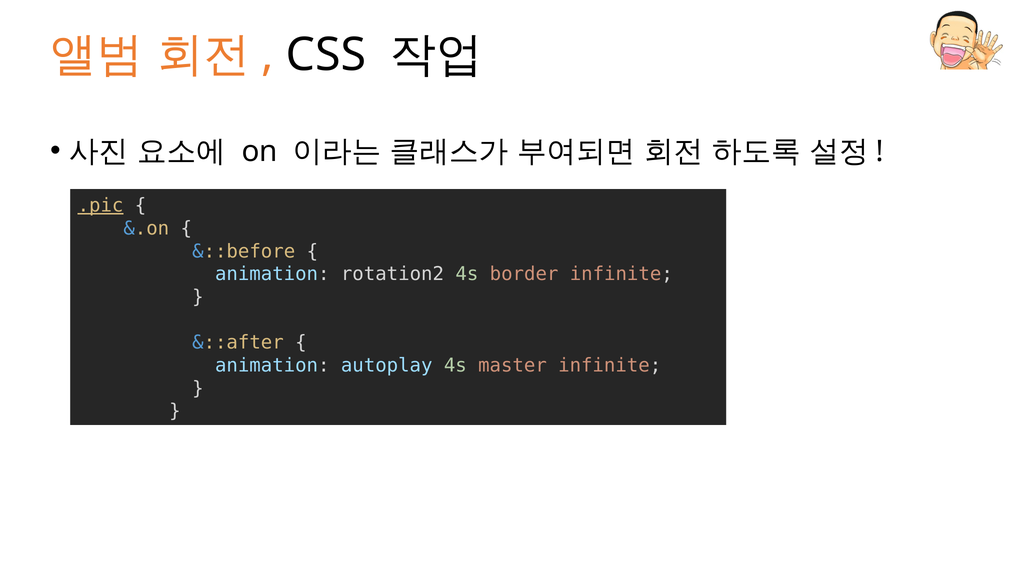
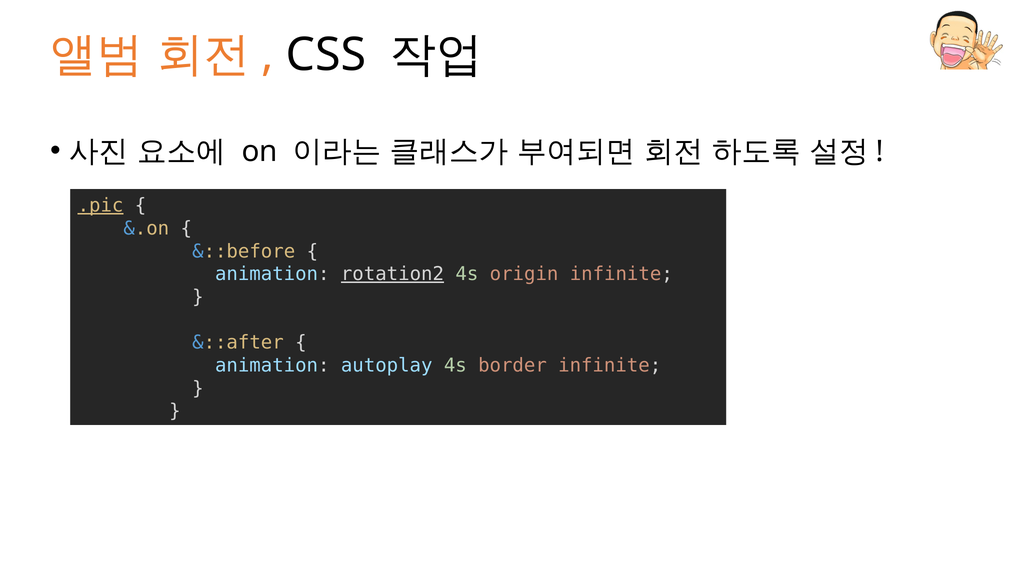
rotation2 underline: none -> present
border: border -> origin
master: master -> border
